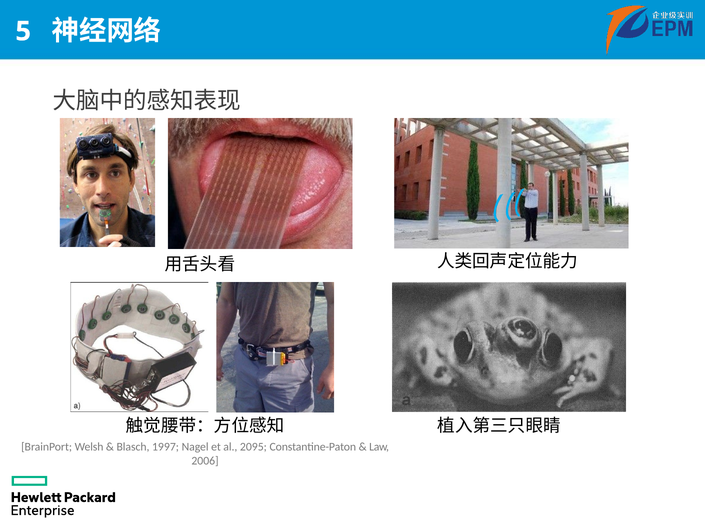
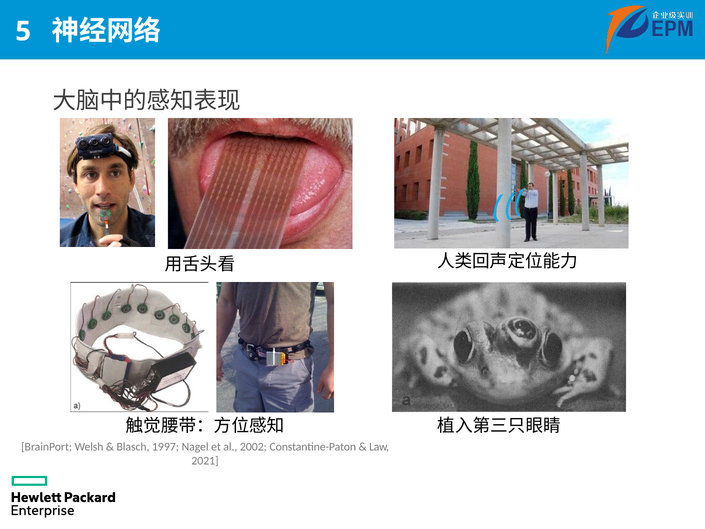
2095: 2095 -> 2002
2006: 2006 -> 2021
